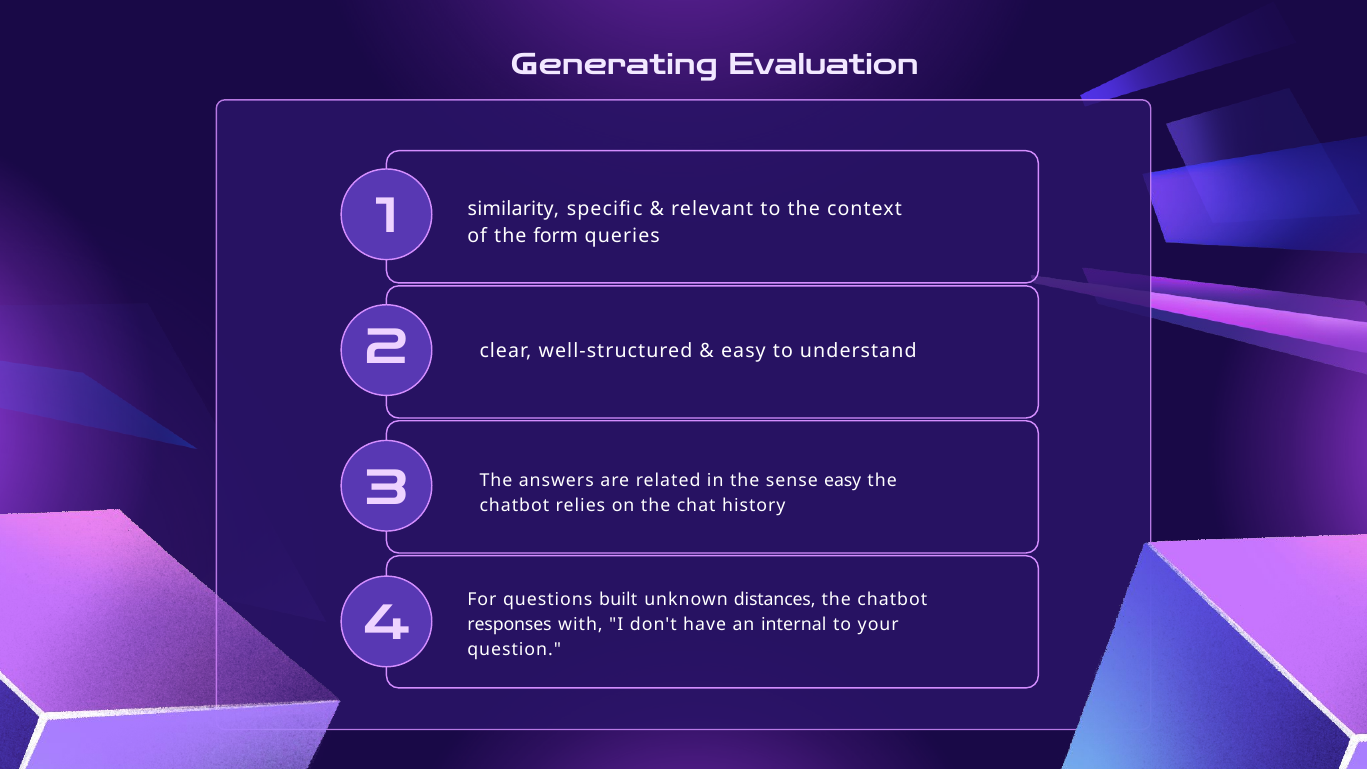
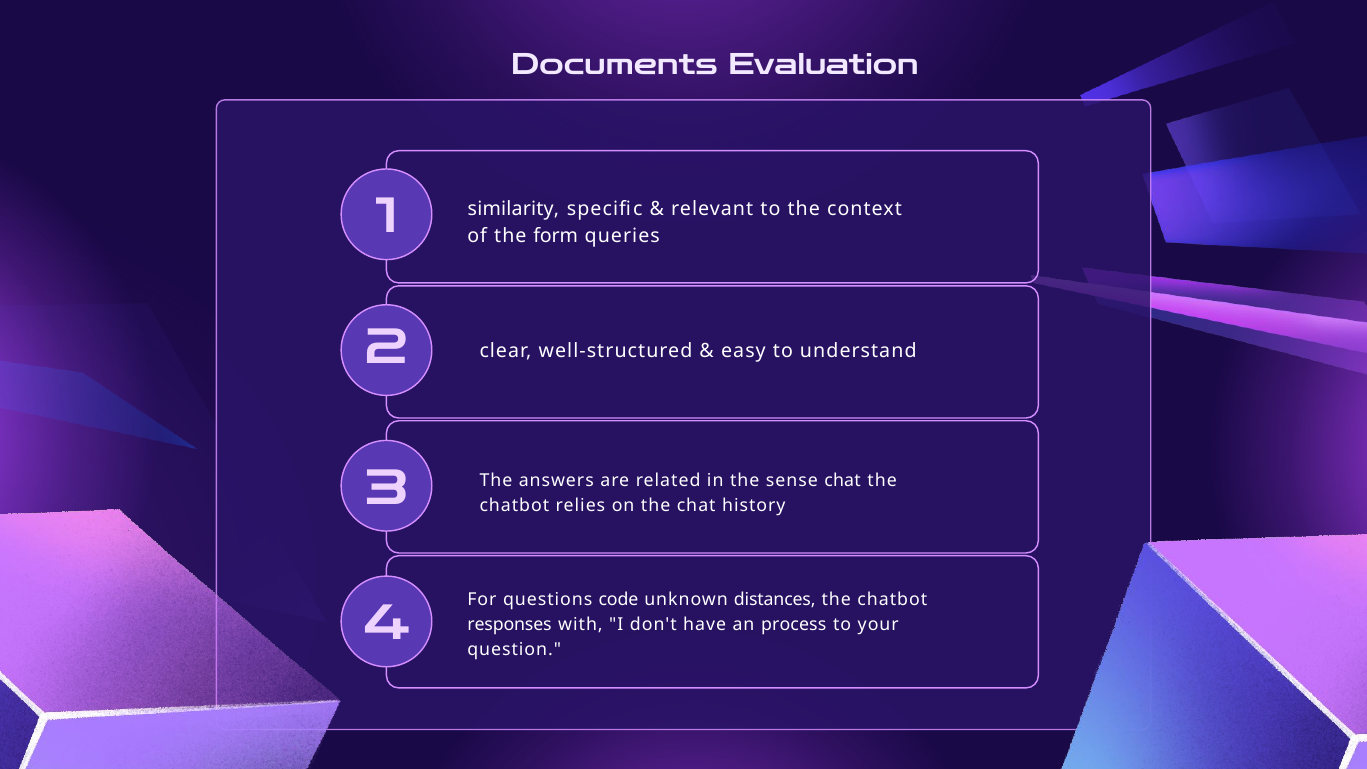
Generating: Generating -> Documents
sense easy: easy -> chat
built: built -> code
internal: internal -> process
